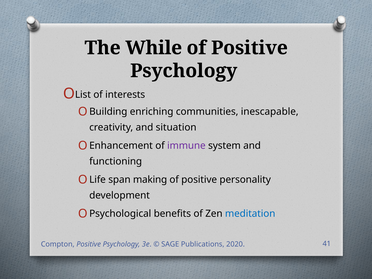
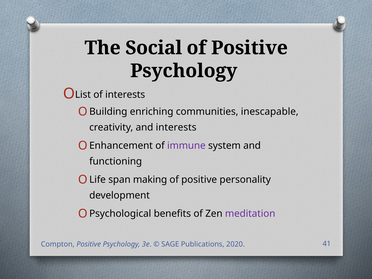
While: While -> Social
and situation: situation -> interests
meditation colour: blue -> purple
